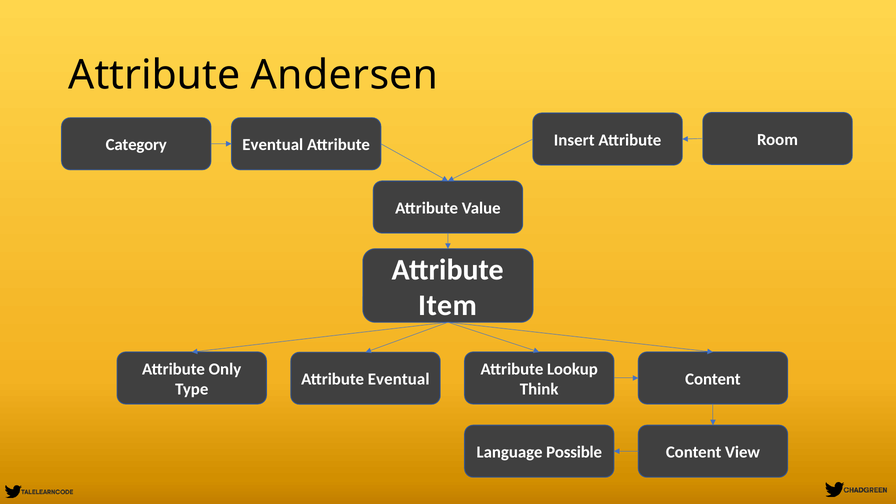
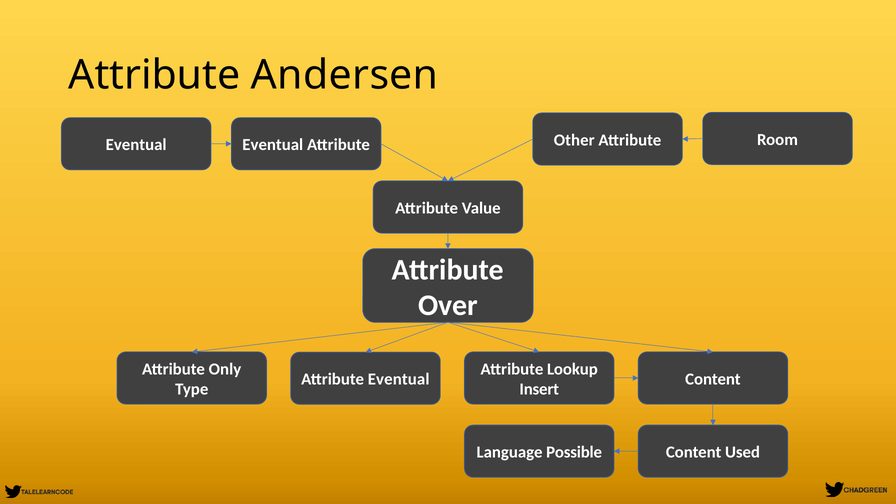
Insert: Insert -> Other
Category at (136, 145): Category -> Eventual
Item: Item -> Over
Think: Think -> Insert
View: View -> Used
